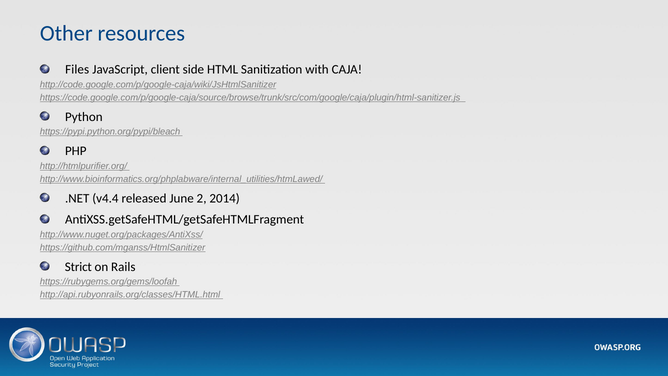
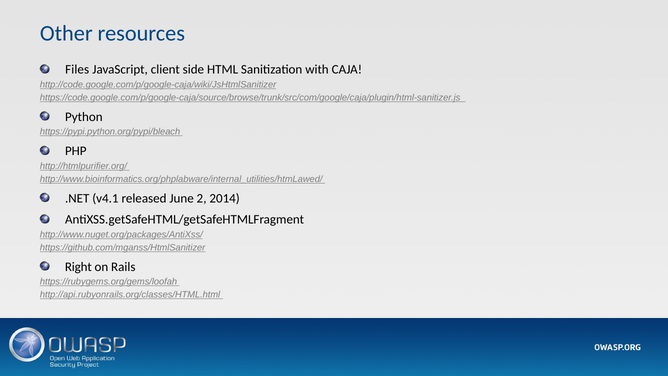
v4.4: v4.4 -> v4.1
Strict: Strict -> Right
